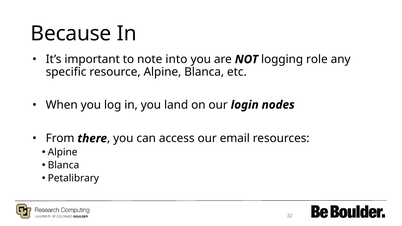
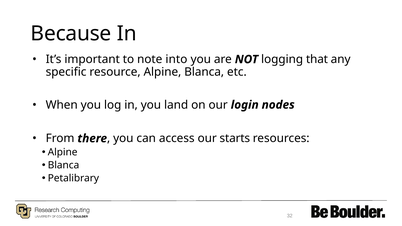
role: role -> that
email: email -> starts
